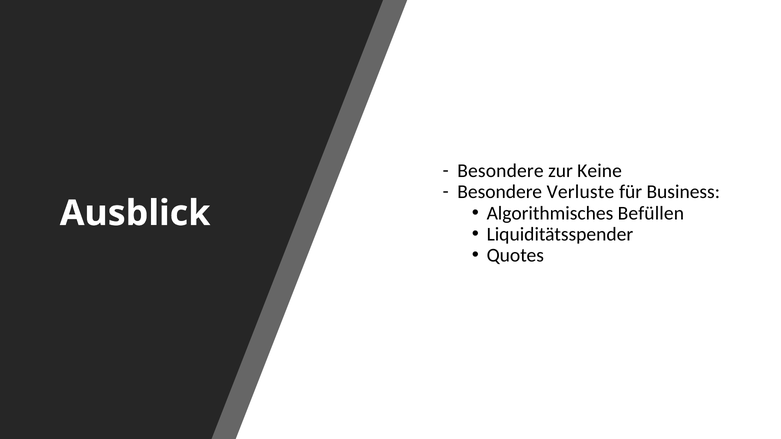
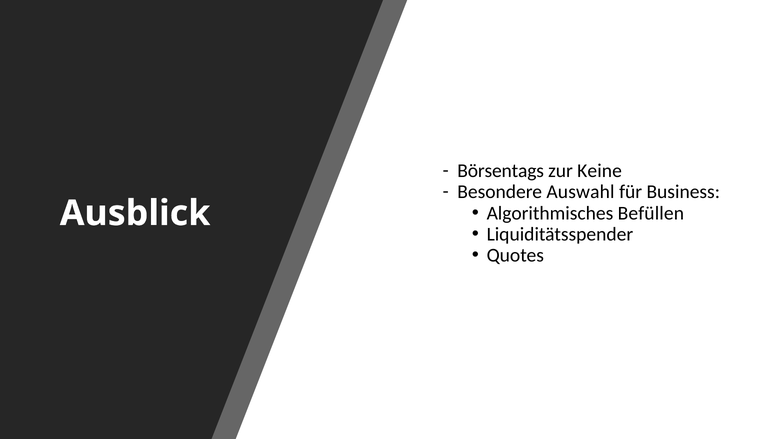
Besondere at (500, 171): Besondere -> Börsentags
Verluste: Verluste -> Auswahl
